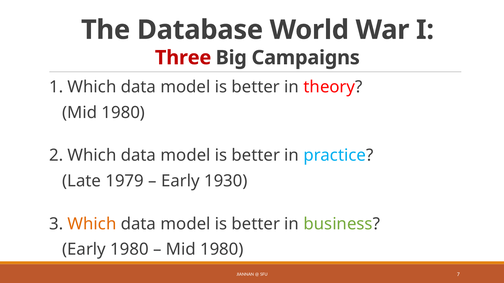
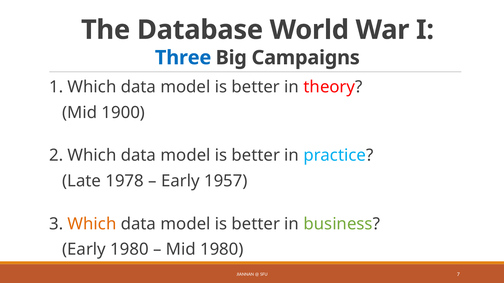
Three colour: red -> blue
1980 at (123, 113): 1980 -> 1900
1979: 1979 -> 1978
1930: 1930 -> 1957
